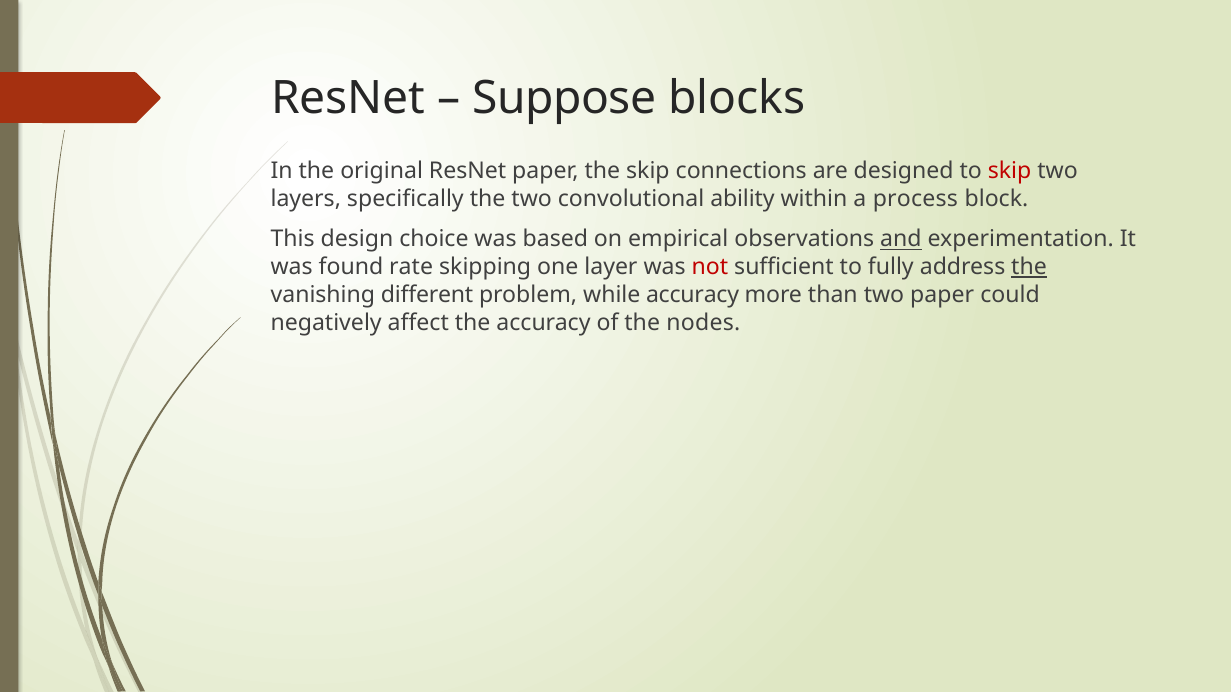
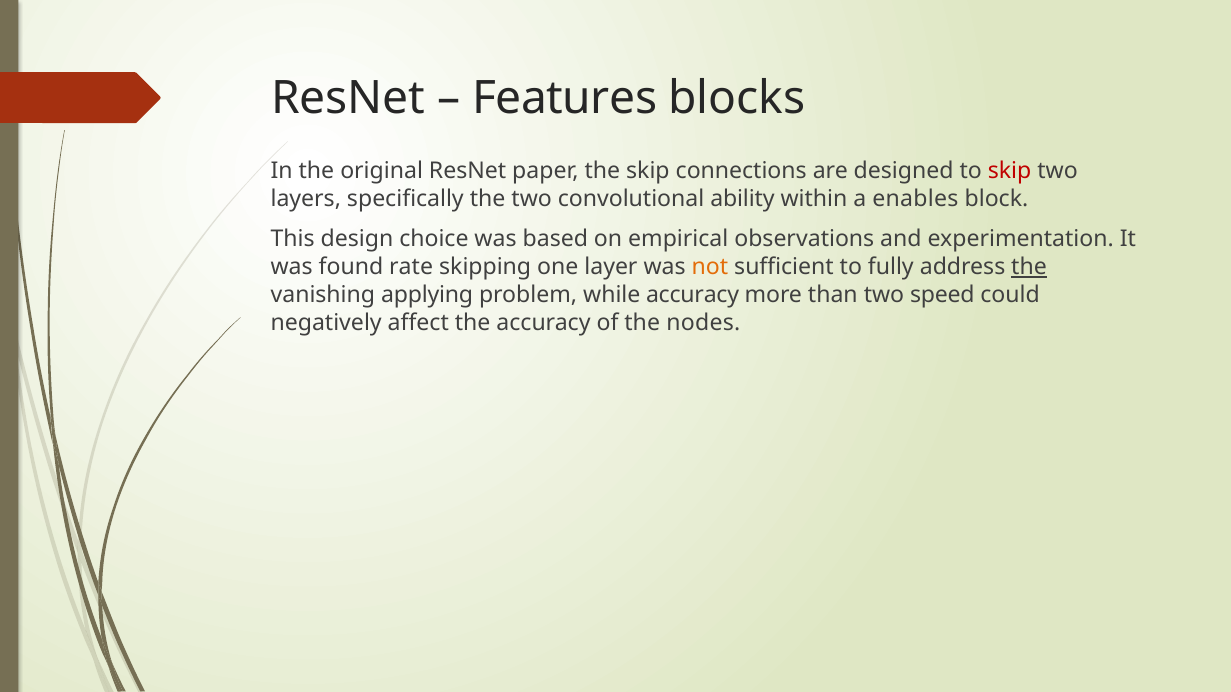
Suppose: Suppose -> Features
process: process -> enables
and underline: present -> none
not colour: red -> orange
different: different -> applying
two paper: paper -> speed
